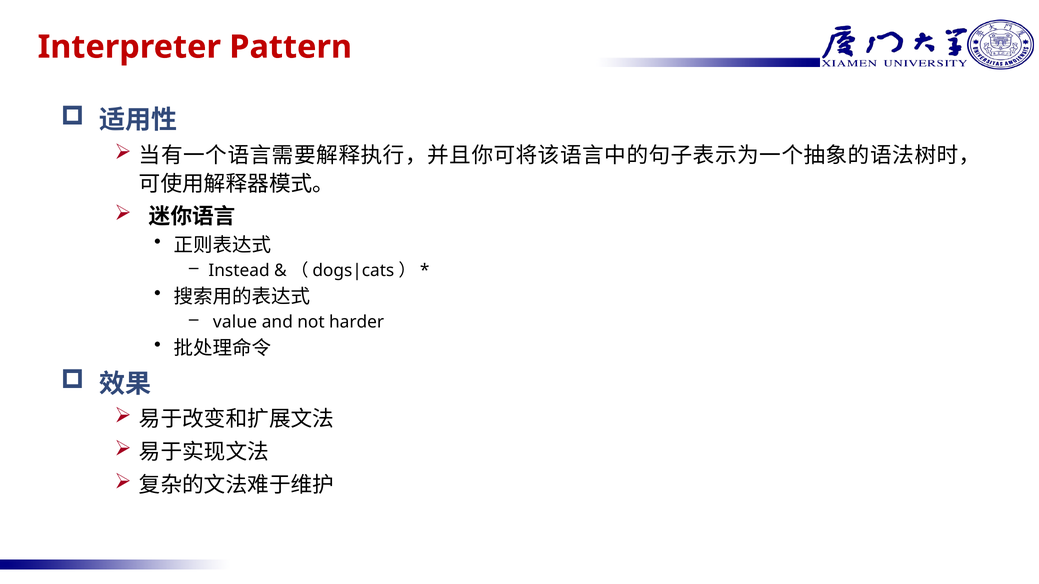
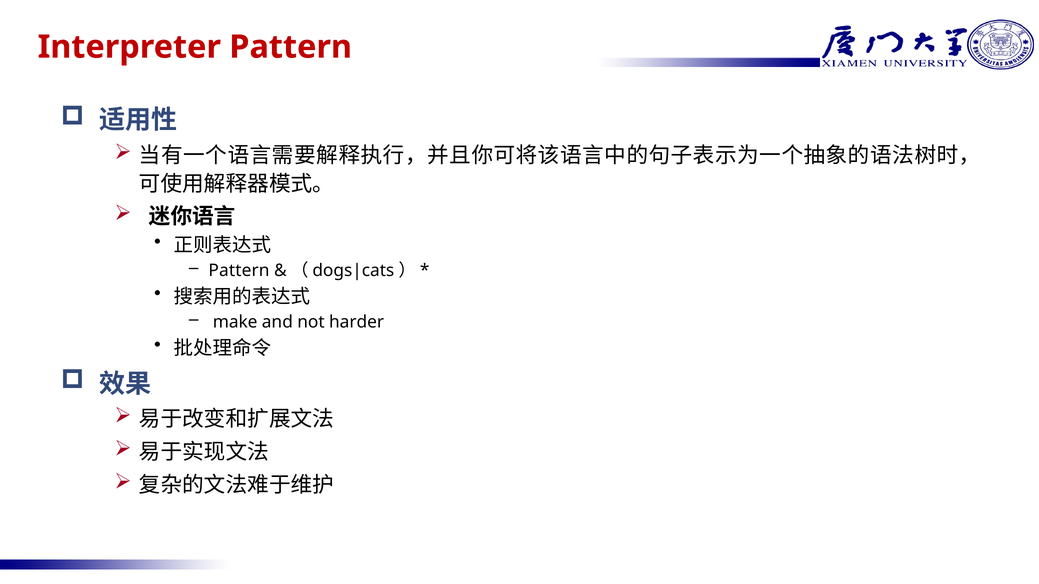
Instead at (239, 271): Instead -> Pattern
value: value -> make
